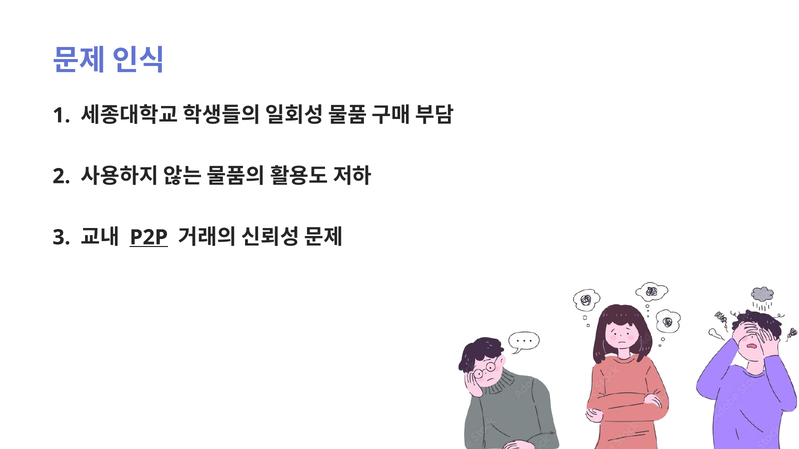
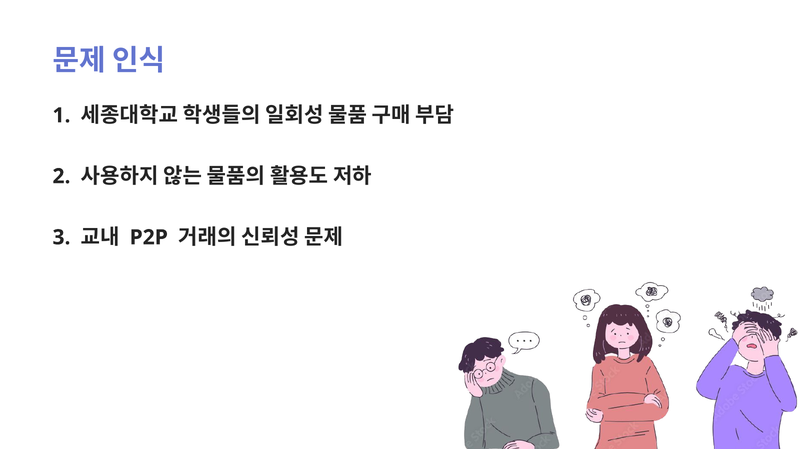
P2P underline: present -> none
